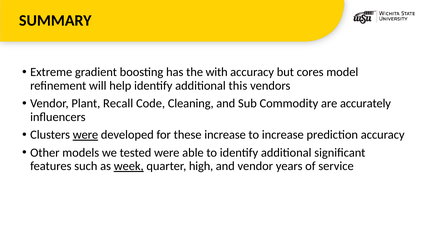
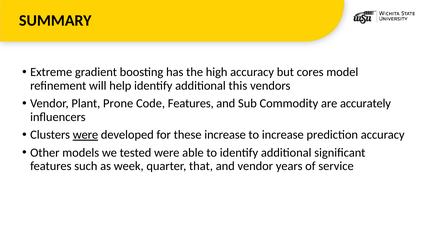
with: with -> high
Recall: Recall -> Prone
Code Cleaning: Cleaning -> Features
week underline: present -> none
high: high -> that
